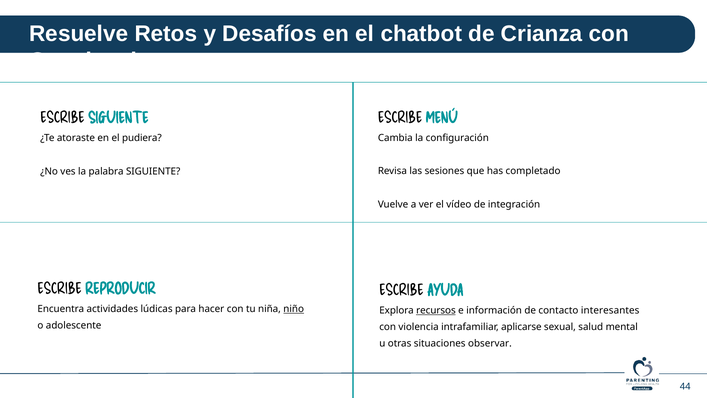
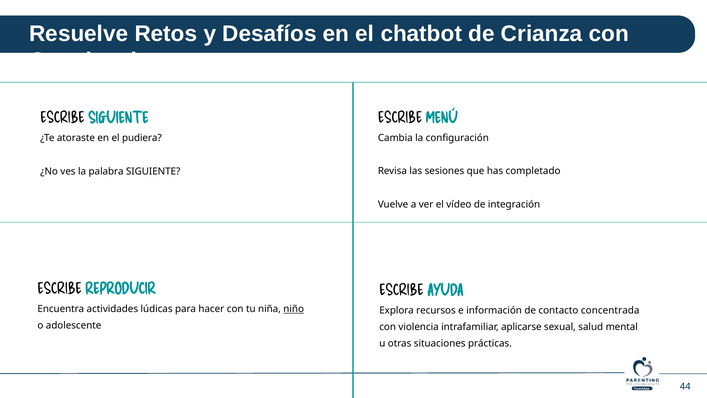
recursos underline: present -> none
interesantes: interesantes -> concentrada
observar: observar -> prácticas
